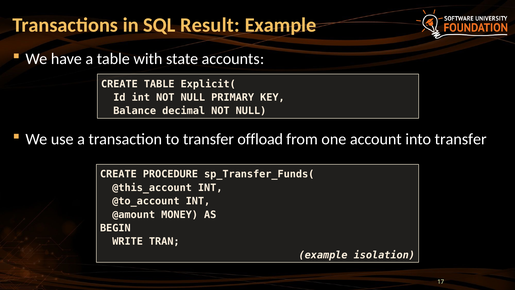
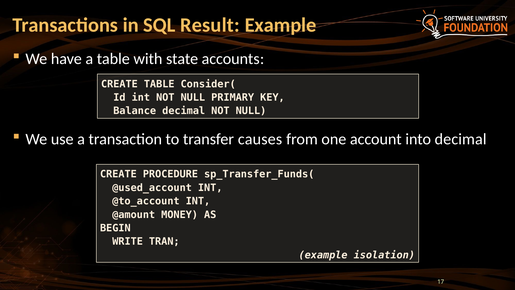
Explicit(: Explicit( -> Consider(
offload: offload -> causes
into transfer: transfer -> decimal
@this_account: @this_account -> @used_account
